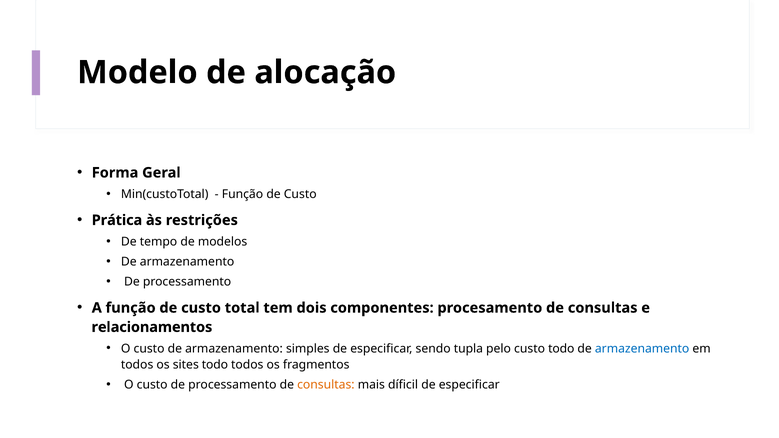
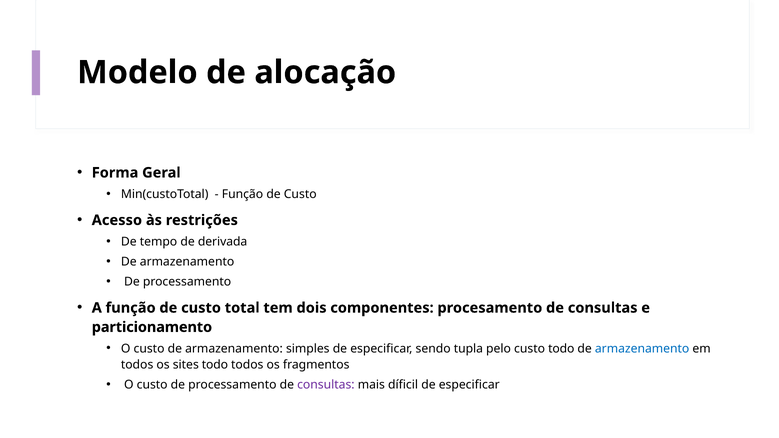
Prática: Prática -> Acesso
modelos: modelos -> derivada
relacionamentos: relacionamentos -> particionamento
consultas at (326, 385) colour: orange -> purple
